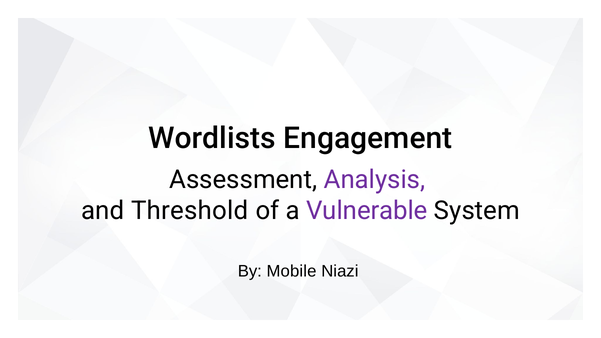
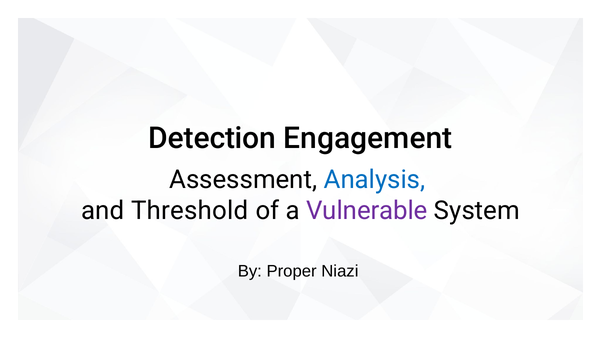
Wordlists: Wordlists -> Detection
Analysis colour: purple -> blue
Mobile: Mobile -> Proper
